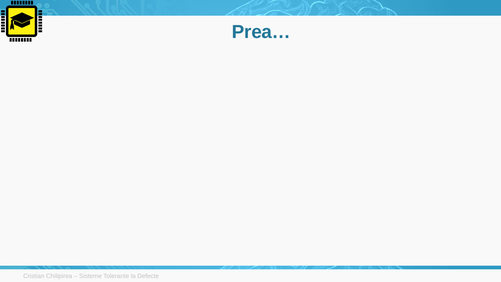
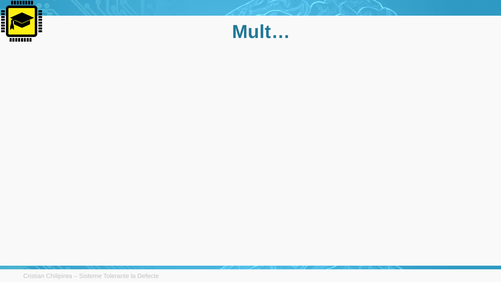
Prea…: Prea… -> Mult…
